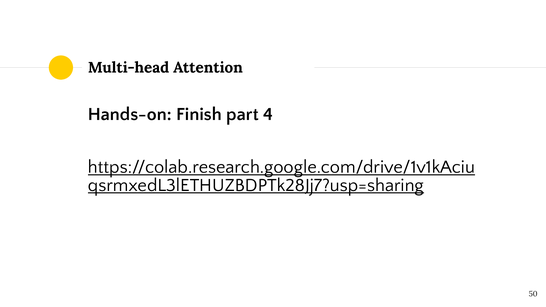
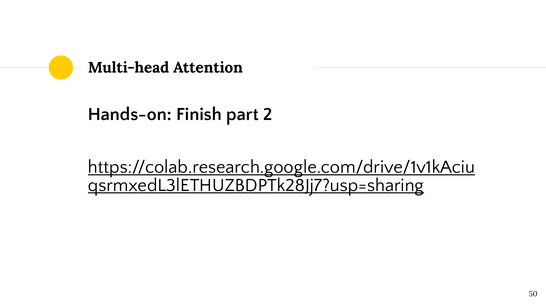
4: 4 -> 2
